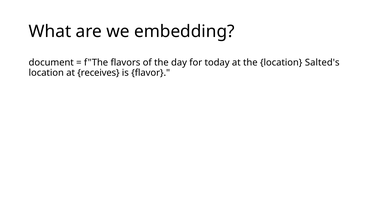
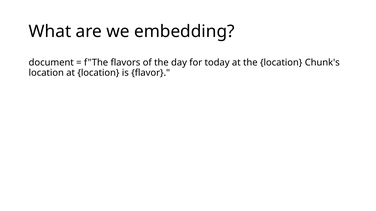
Salted's: Salted's -> Chunk's
at receives: receives -> location
